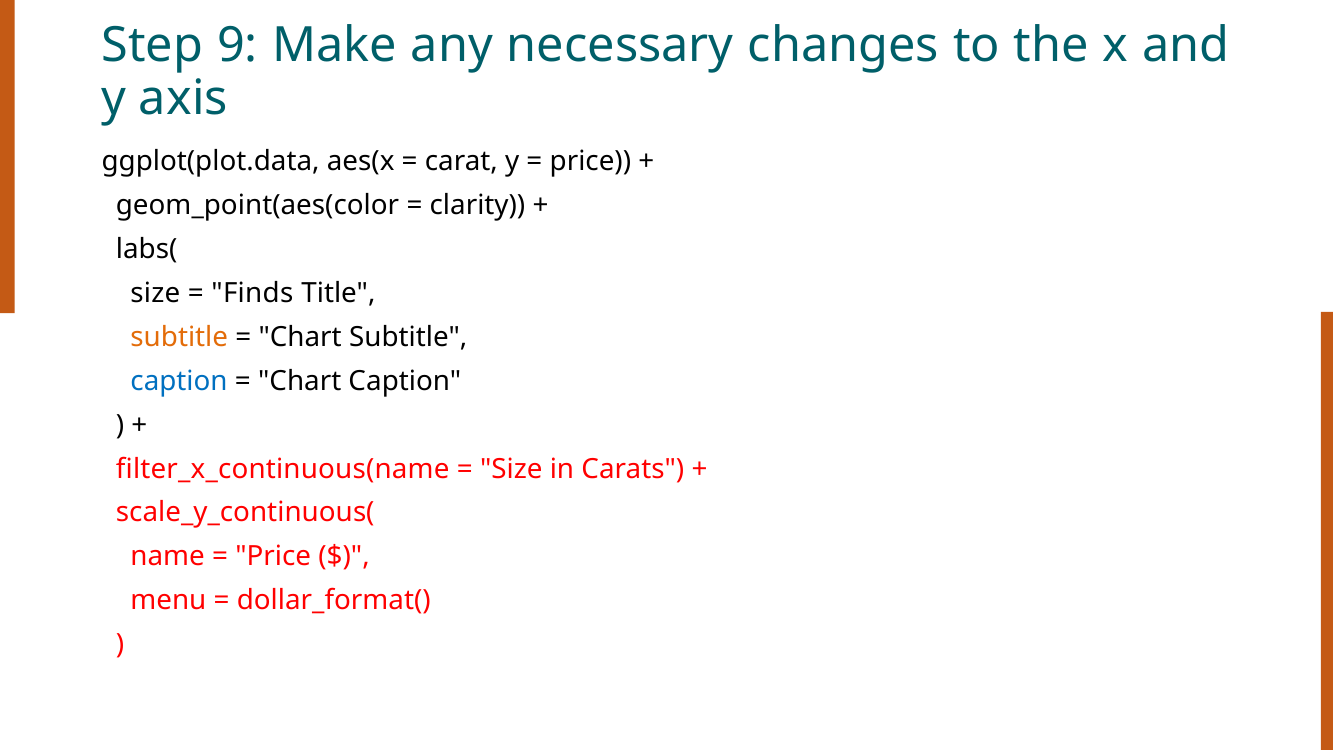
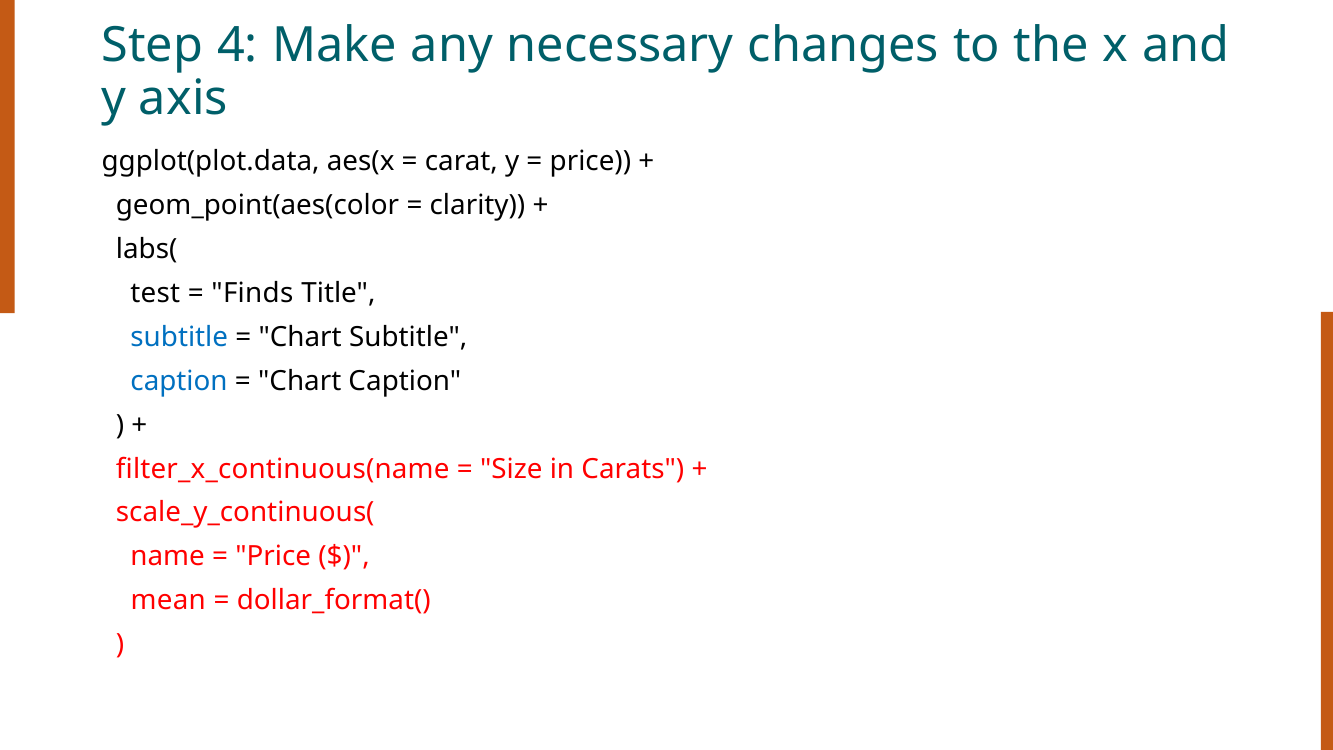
9: 9 -> 4
size at (155, 293): size -> test
subtitle at (179, 337) colour: orange -> blue
menu: menu -> mean
